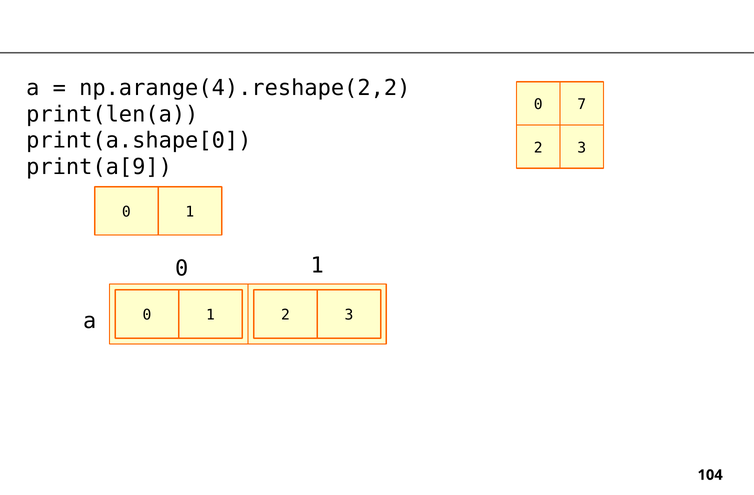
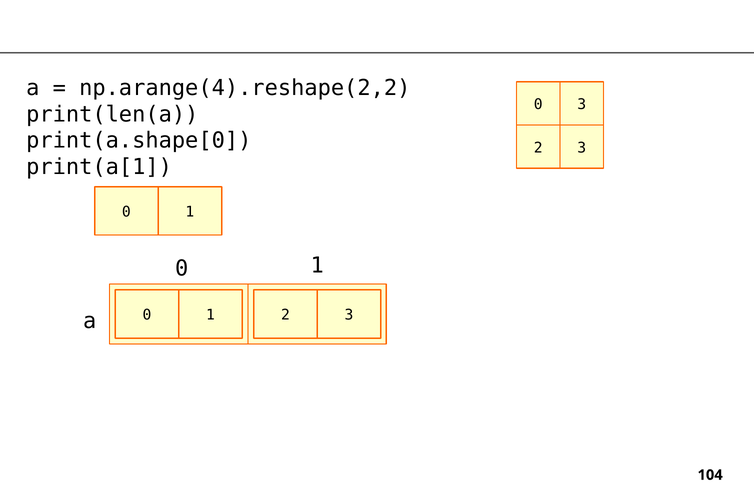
0 7: 7 -> 3
print(a[9: print(a[9 -> print(a[1
